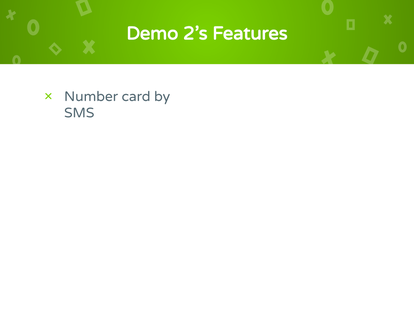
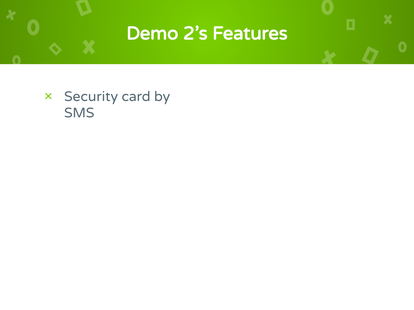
Number: Number -> Security
